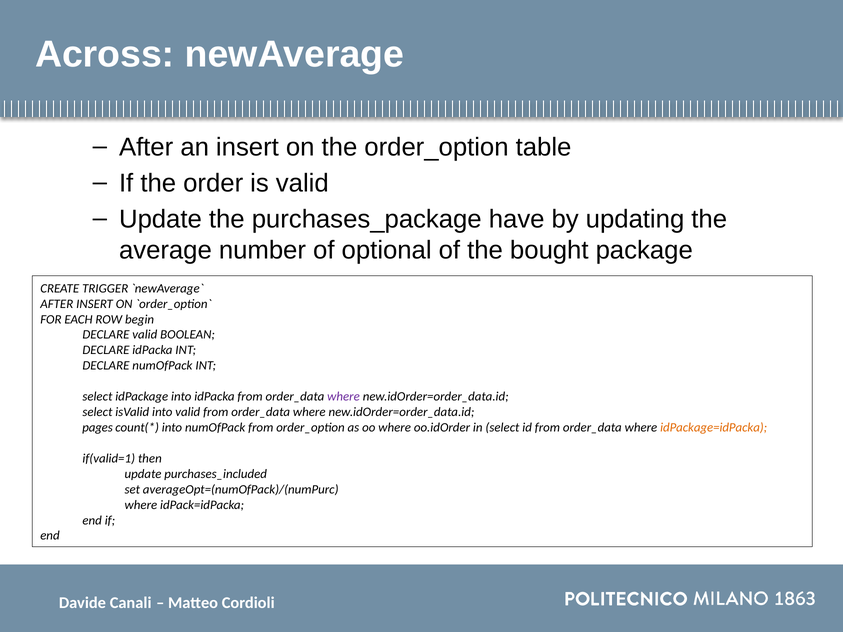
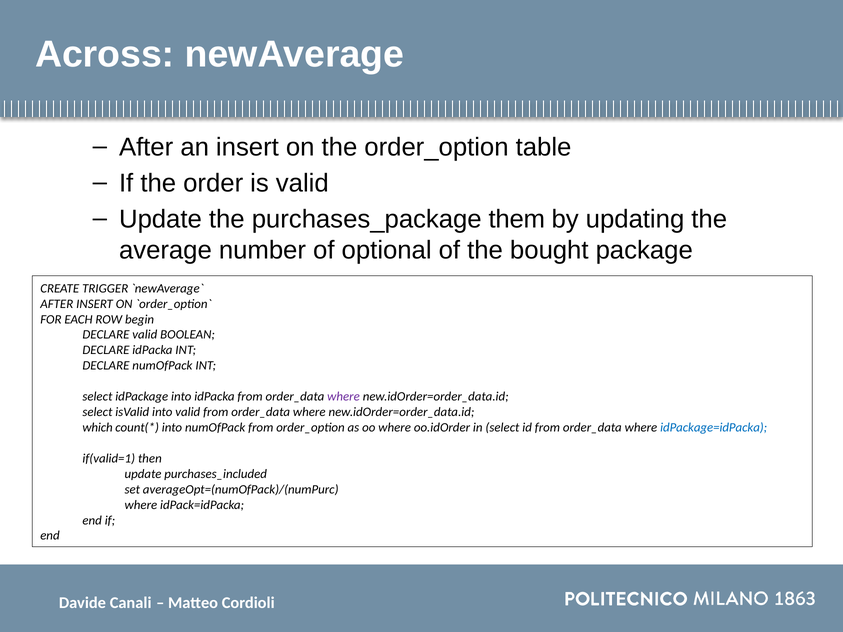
have: have -> them
pages: pages -> which
idPackage=idPacka colour: orange -> blue
